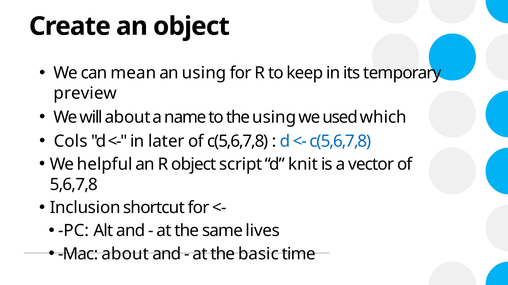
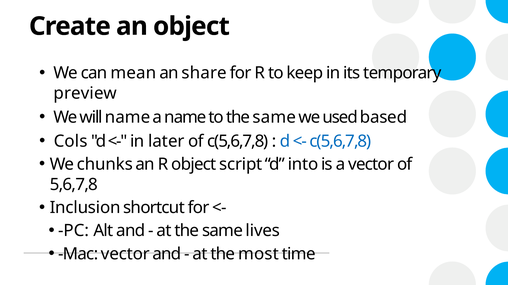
an using: using -> share
will about: about -> name
to the using: using -> same
which: which -> based
helpful: helpful -> chunks
knit: knit -> into
Mac about: about -> vector
basic: basic -> most
